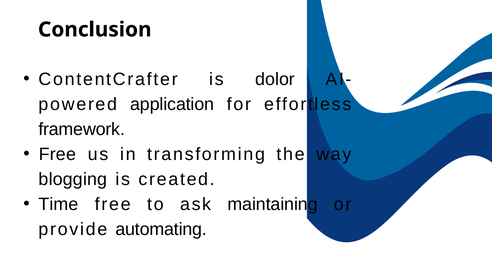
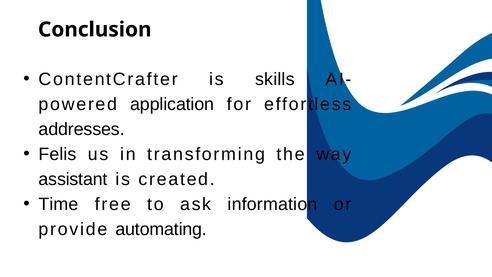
dolor: dolor -> skills
framework: framework -> addresses
Free at (57, 154): Free -> Felis
blogging: blogging -> assistant
maintaining: maintaining -> information
